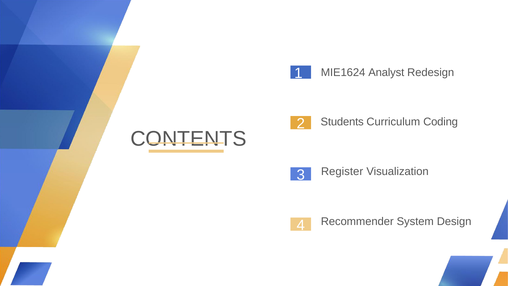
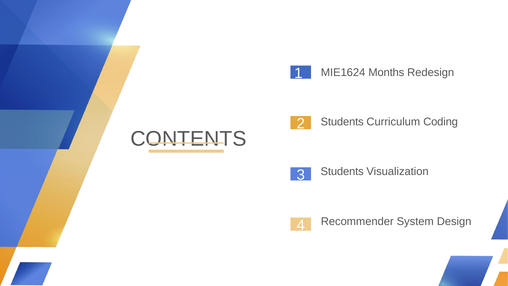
Analyst: Analyst -> Months
3 Register: Register -> Students
